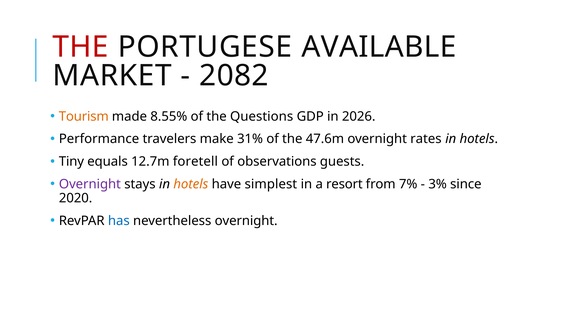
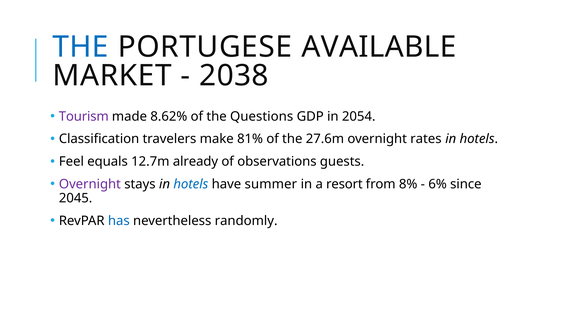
THE at (80, 47) colour: red -> blue
2082: 2082 -> 2038
Tourism colour: orange -> purple
8.55%: 8.55% -> 8.62%
2026: 2026 -> 2054
Performance: Performance -> Classification
31%: 31% -> 81%
47.6m: 47.6m -> 27.6m
Tiny: Tiny -> Feel
foretell: foretell -> already
hotels at (191, 184) colour: orange -> blue
simplest: simplest -> summer
7%: 7% -> 8%
3%: 3% -> 6%
2020: 2020 -> 2045
nevertheless overnight: overnight -> randomly
